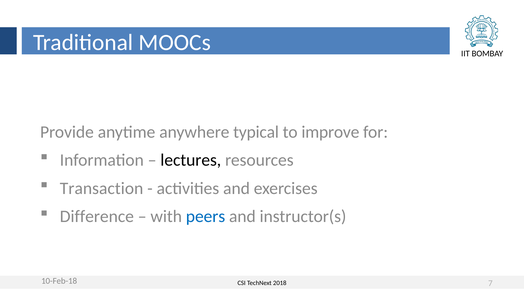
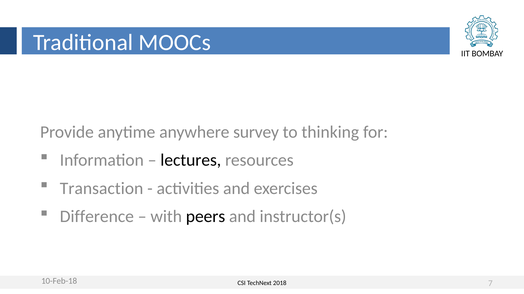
typical: typical -> survey
improve: improve -> thinking
peers colour: blue -> black
